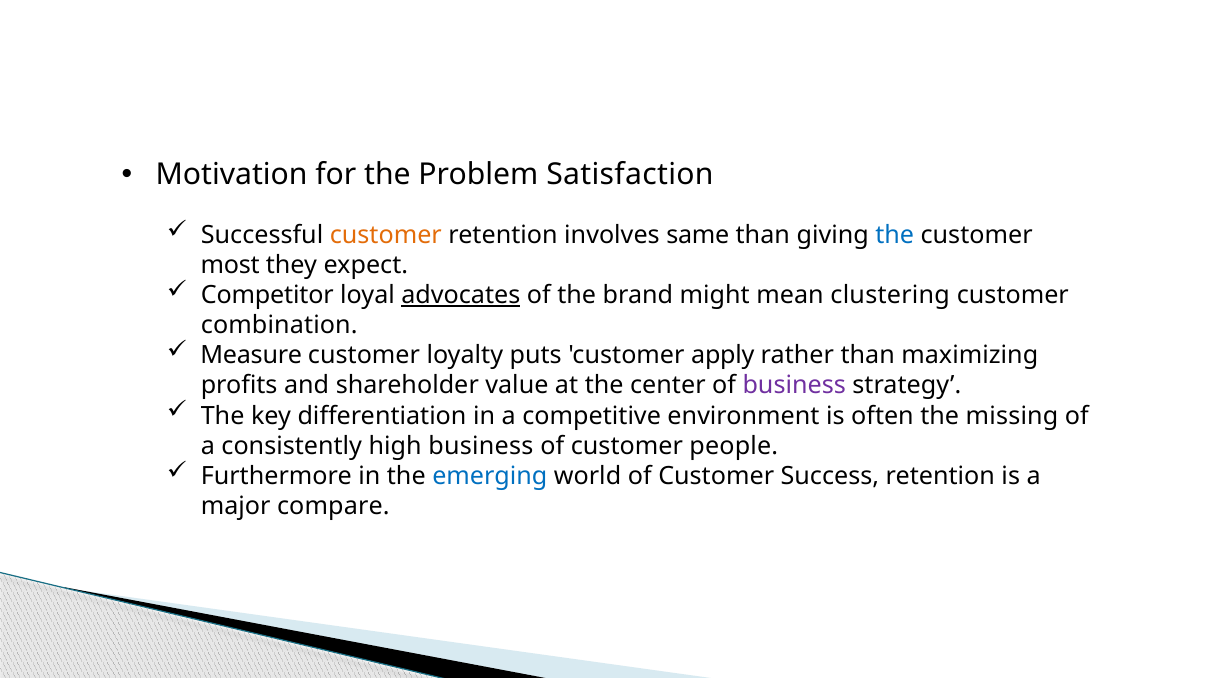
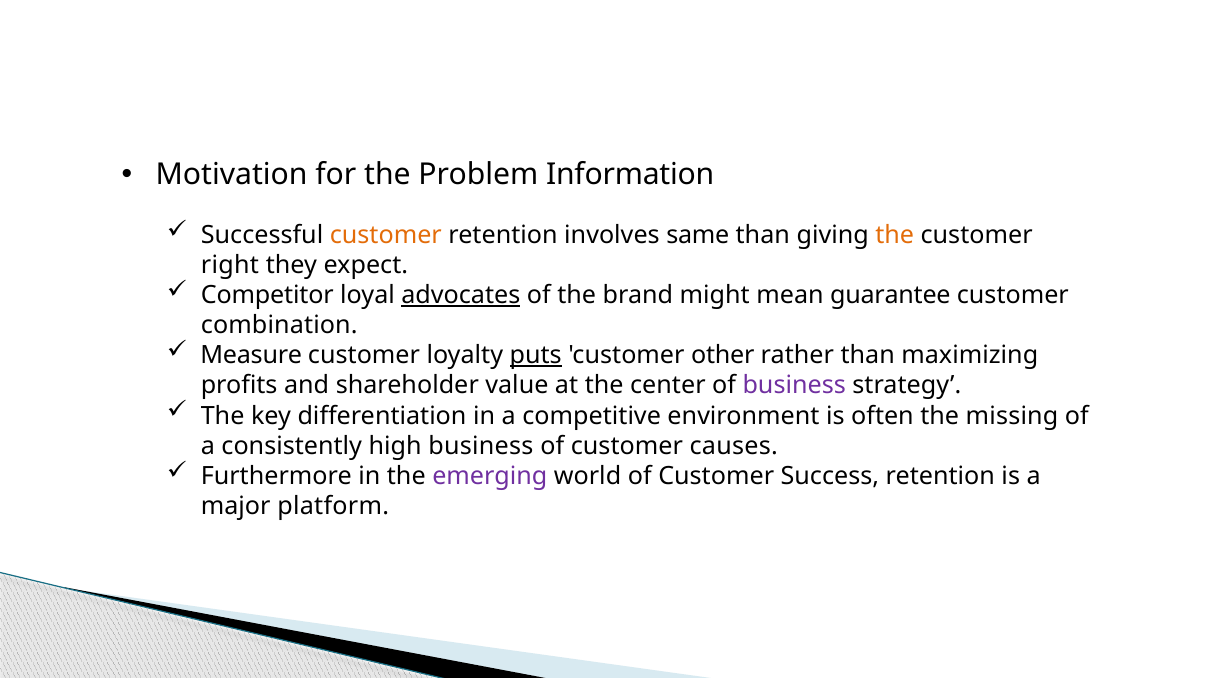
Satisfaction: Satisfaction -> Information
the at (895, 235) colour: blue -> orange
most: most -> right
clustering: clustering -> guarantee
puts underline: none -> present
apply: apply -> other
people: people -> causes
emerging colour: blue -> purple
compare: compare -> platform
